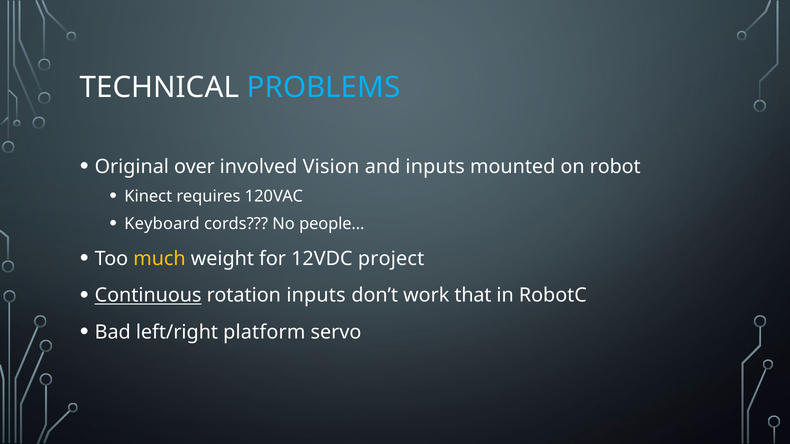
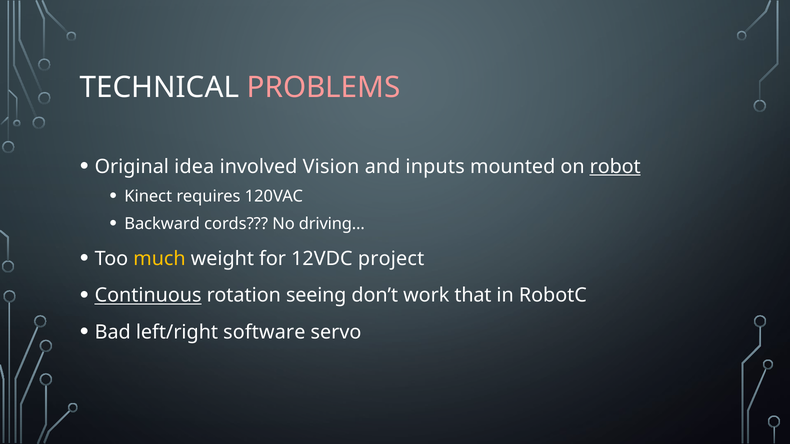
PROBLEMS colour: light blue -> pink
over: over -> idea
robot underline: none -> present
Keyboard: Keyboard -> Backward
people…: people… -> driving…
rotation inputs: inputs -> seeing
platform: platform -> software
